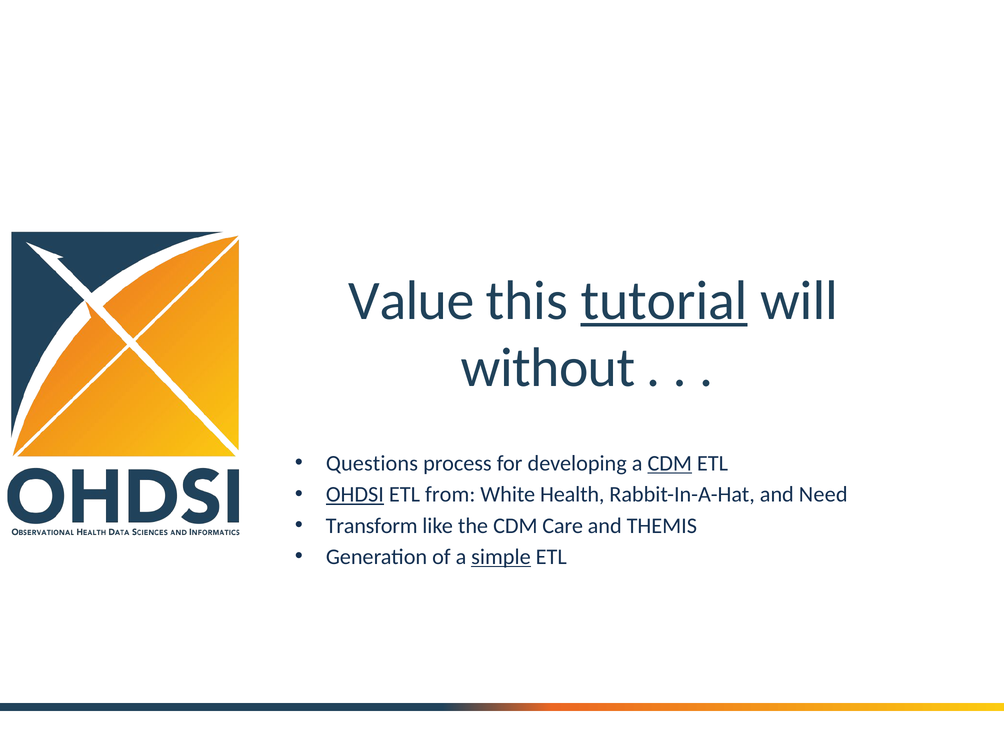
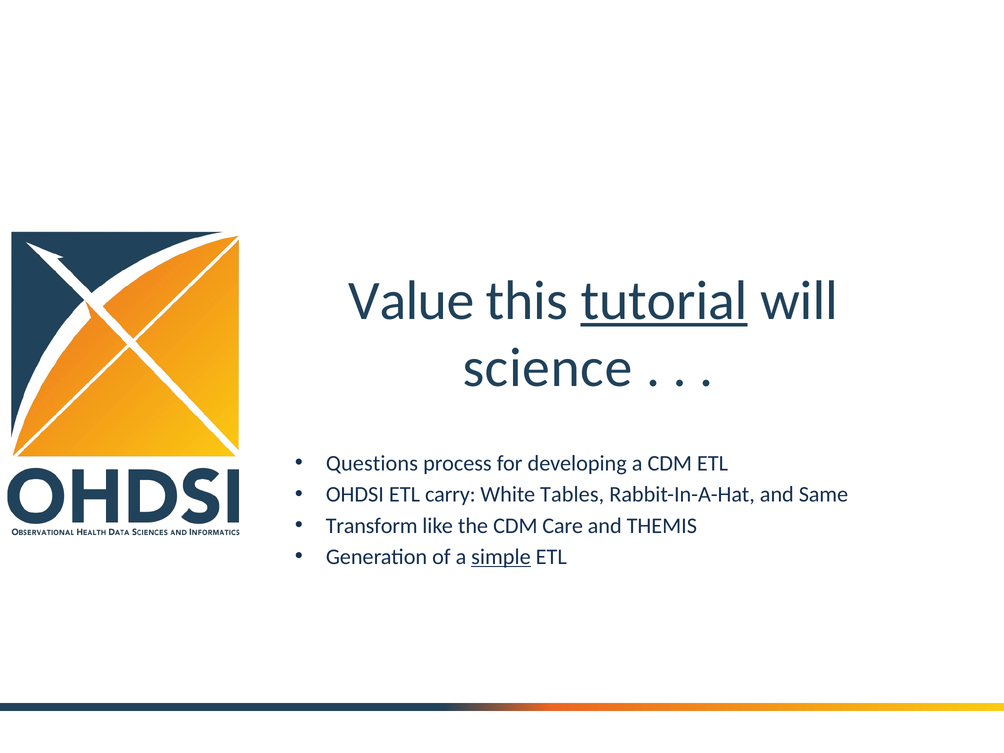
without: without -> science
CDM at (670, 463) underline: present -> none
OHDSI underline: present -> none
from: from -> carry
Health: Health -> Tables
Need: Need -> Same
